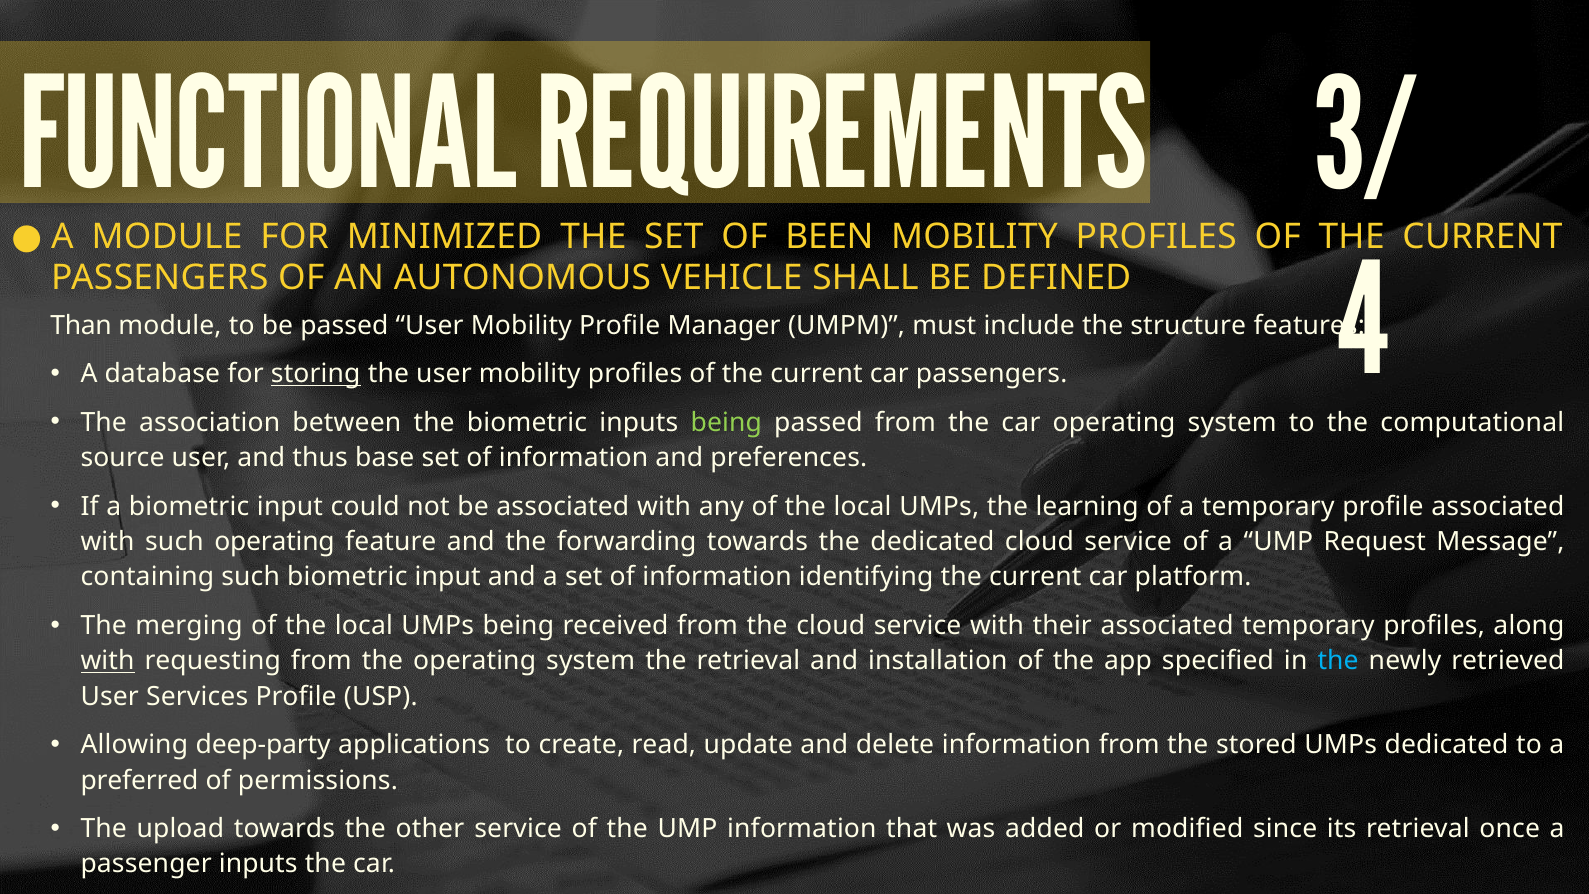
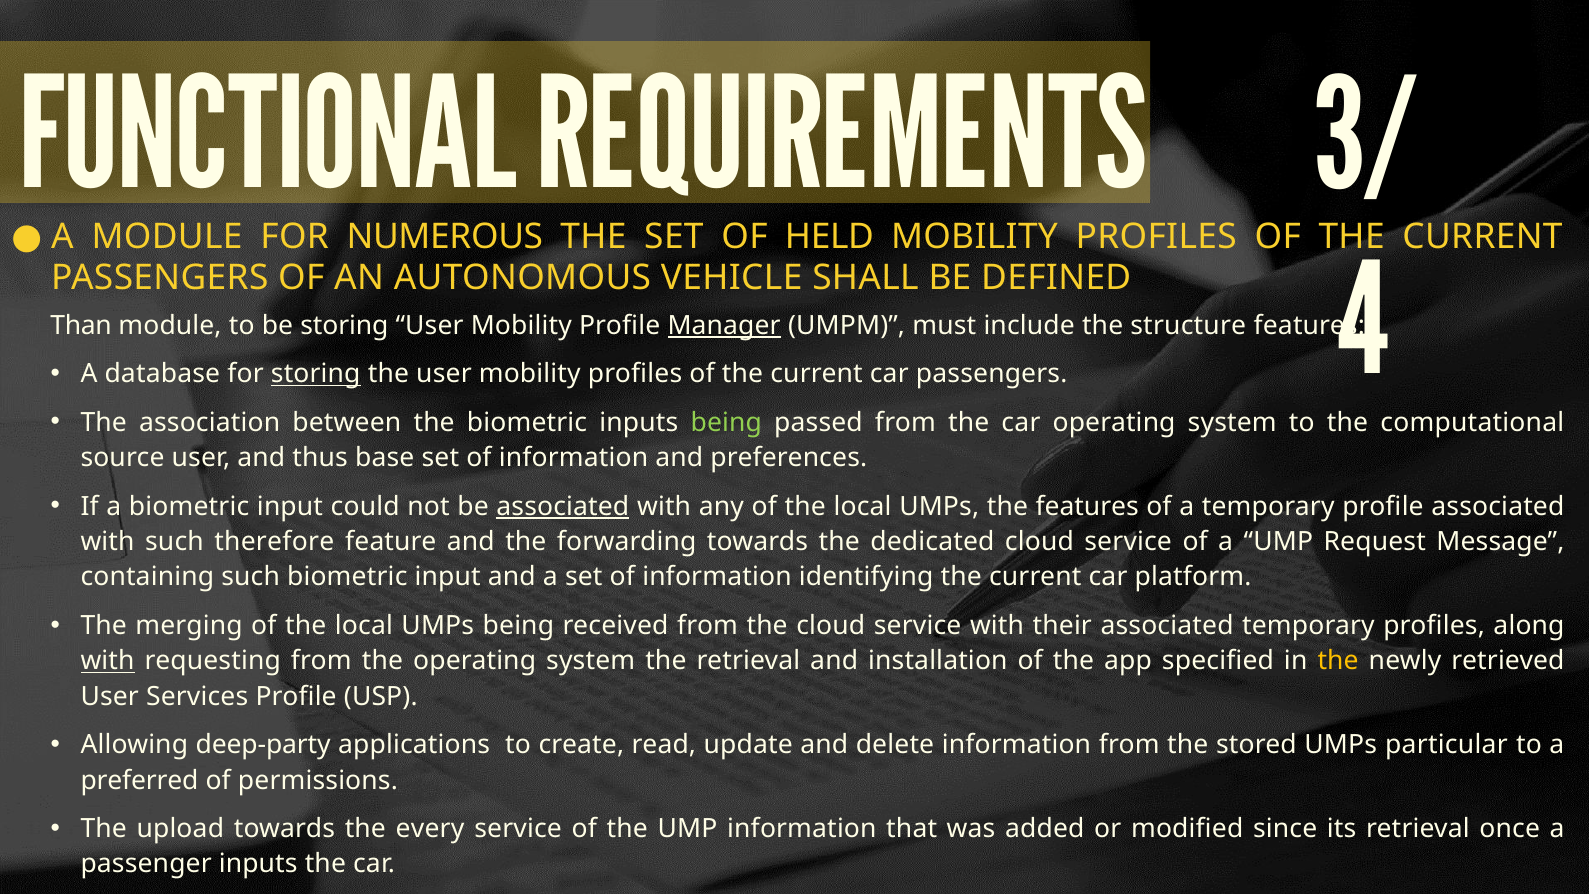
MINIMIZED: MINIMIZED -> NUMEROUS
BEEN: BEEN -> HELD
be passed: passed -> storing
Manager underline: none -> present
associated at (563, 506) underline: none -> present
the learning: learning -> features
such operating: operating -> therefore
the at (1338, 661) colour: light blue -> yellow
UMPs dedicated: dedicated -> particular
other: other -> every
